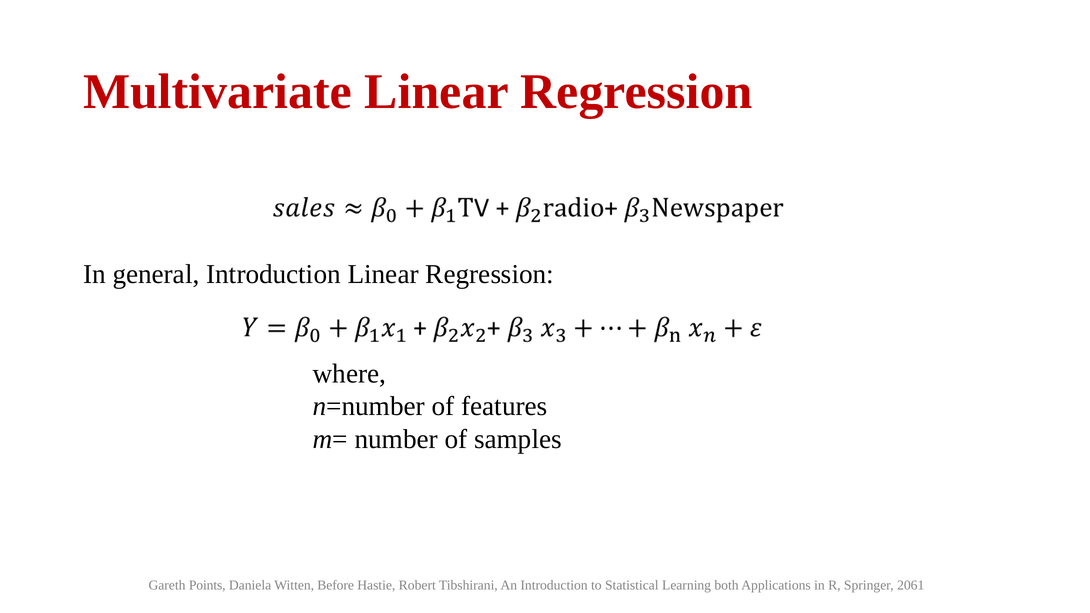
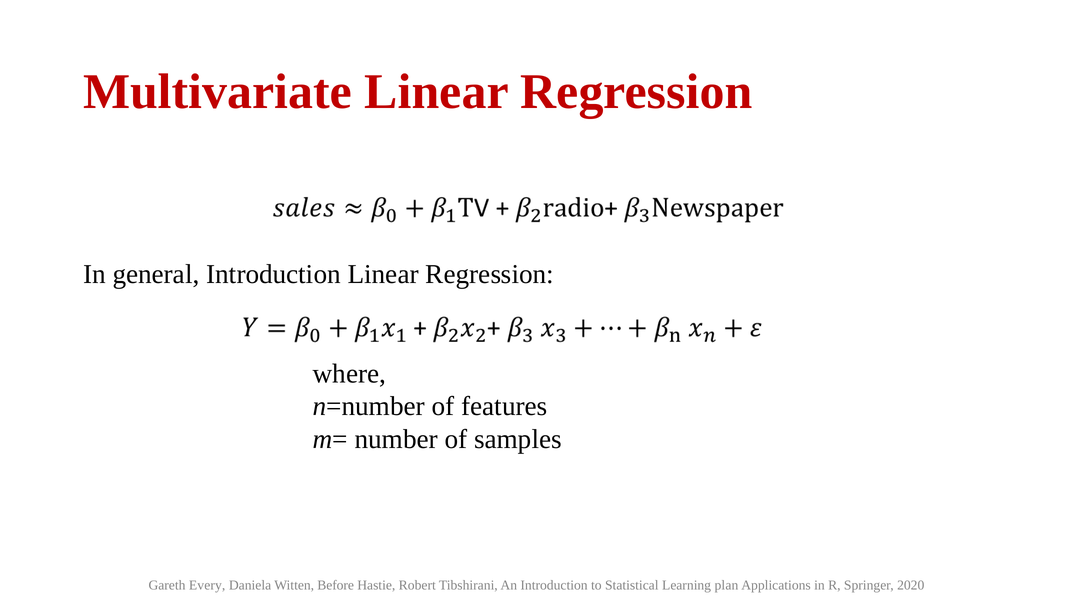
Points: Points -> Every
both: both -> plan
2061: 2061 -> 2020
